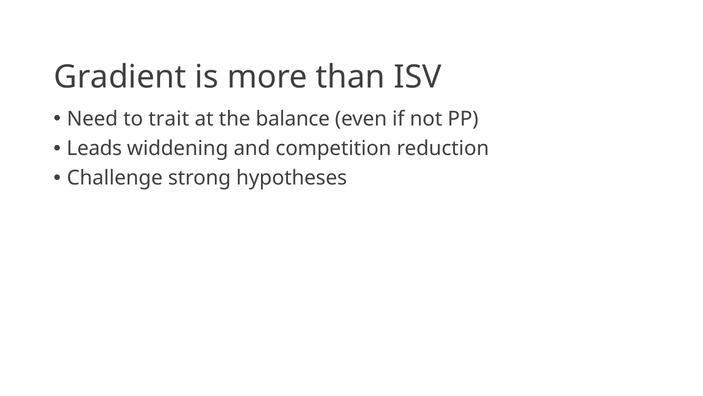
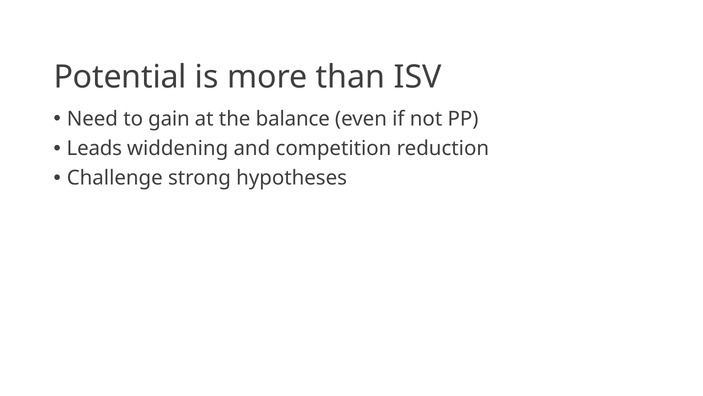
Gradient: Gradient -> Potential
trait: trait -> gain
